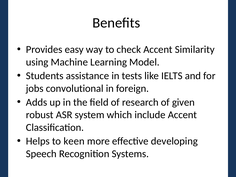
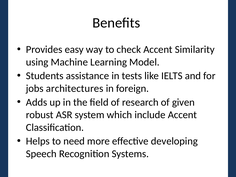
convolutional: convolutional -> architectures
keen: keen -> need
